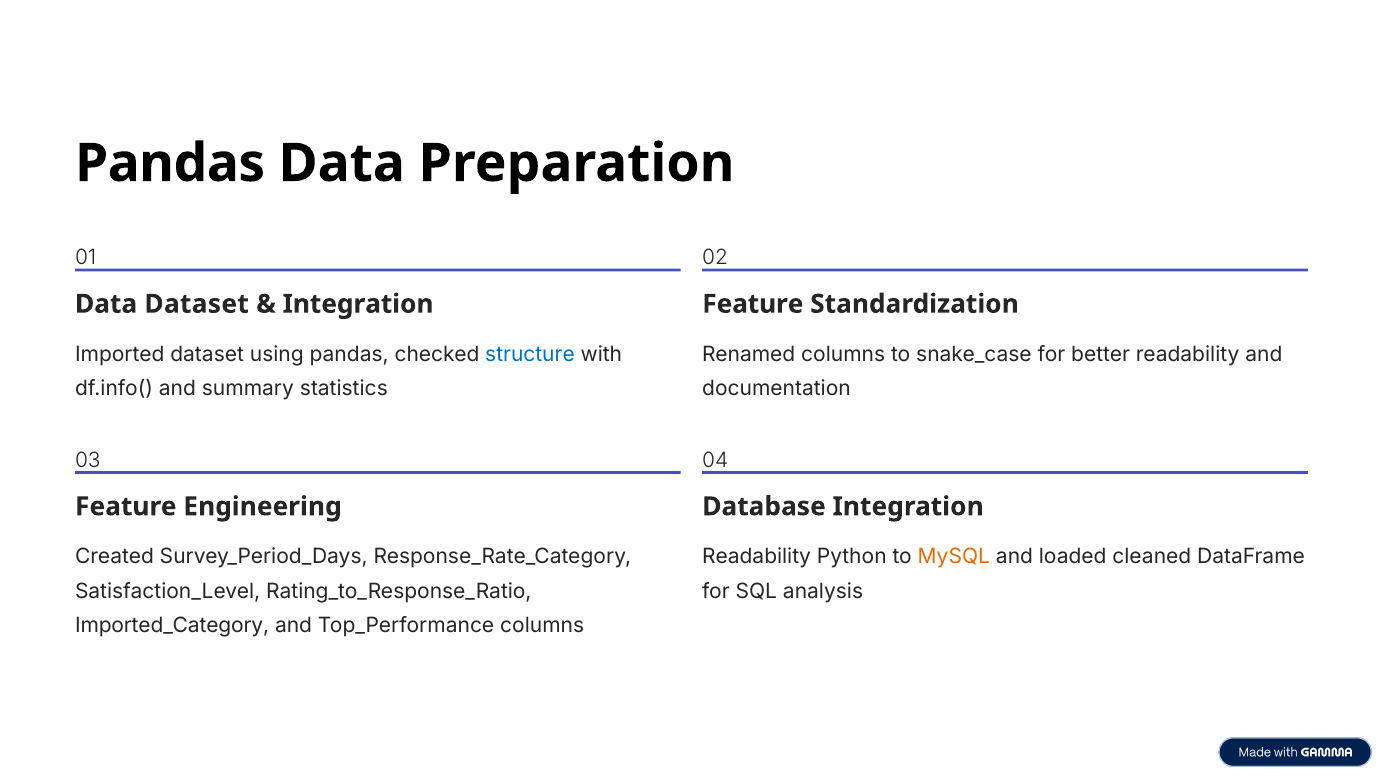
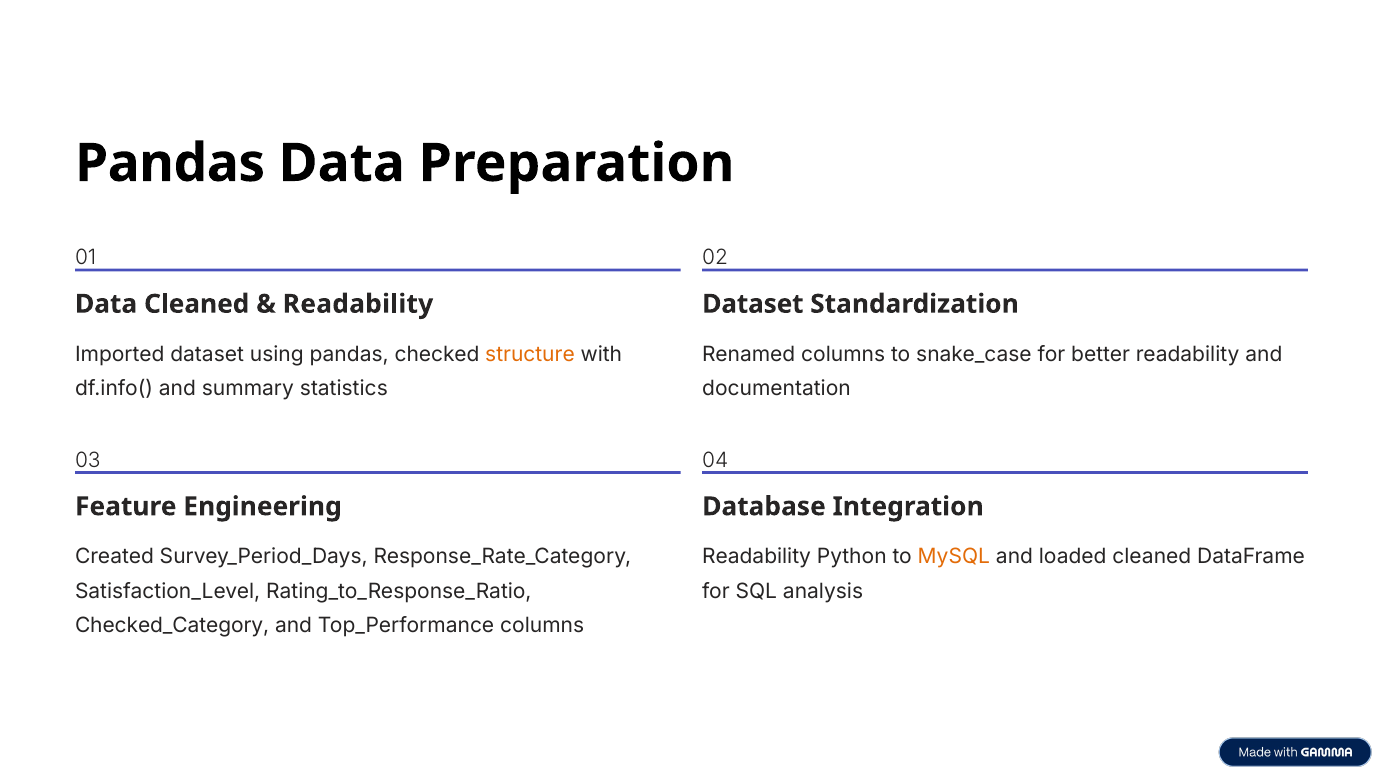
Data Dataset: Dataset -> Cleaned
Integration at (358, 304): Integration -> Readability
Feature at (753, 304): Feature -> Dataset
structure colour: blue -> orange
Imported_Category: Imported_Category -> Checked_Category
